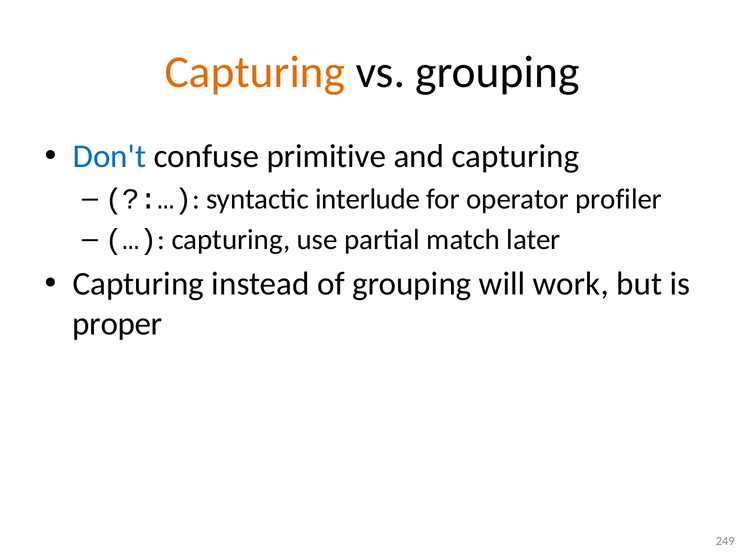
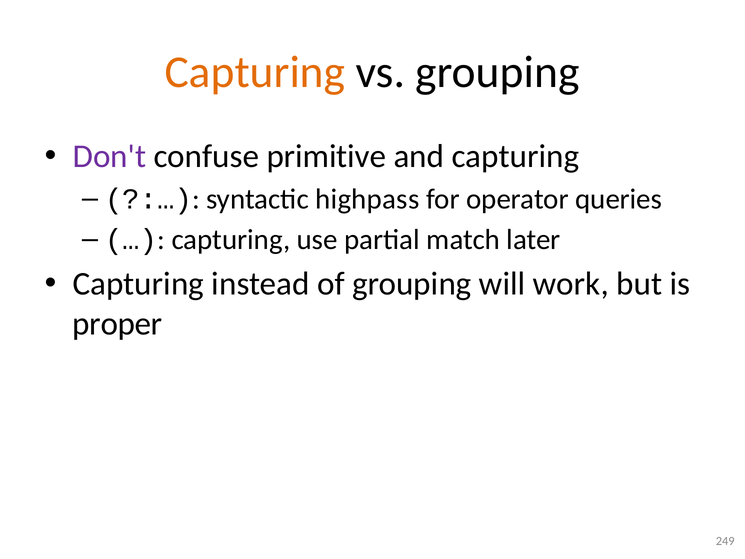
Don't colour: blue -> purple
interlude: interlude -> highpass
profiler: profiler -> queries
